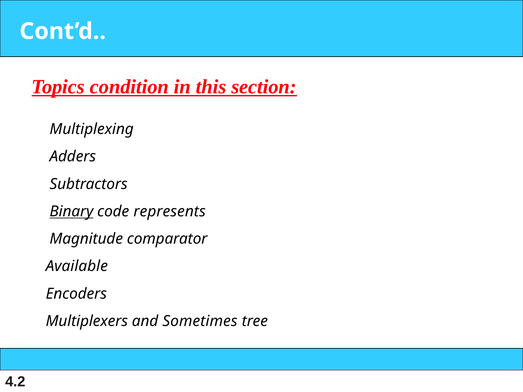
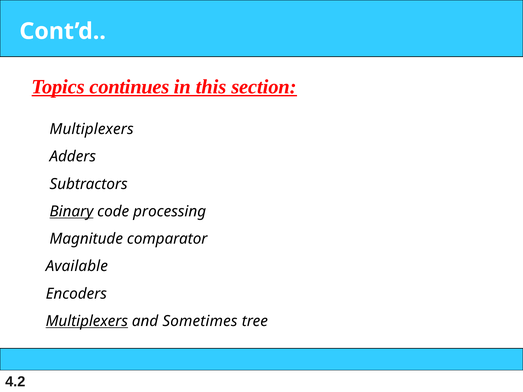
condition: condition -> continues
Multiplexing at (92, 129): Multiplexing -> Multiplexers
represents: represents -> processing
Multiplexers at (87, 321) underline: none -> present
